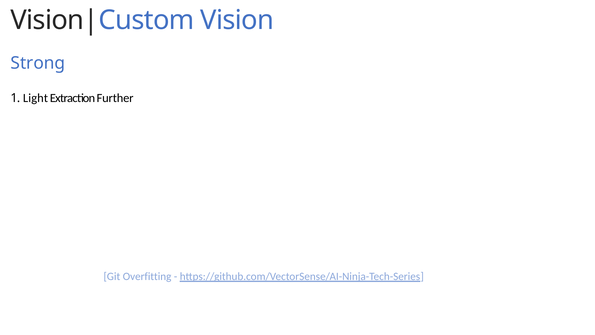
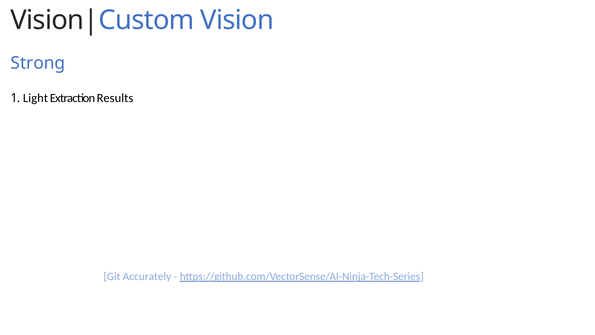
Further: Further -> Results
Overfitting: Overfitting -> Accurately
